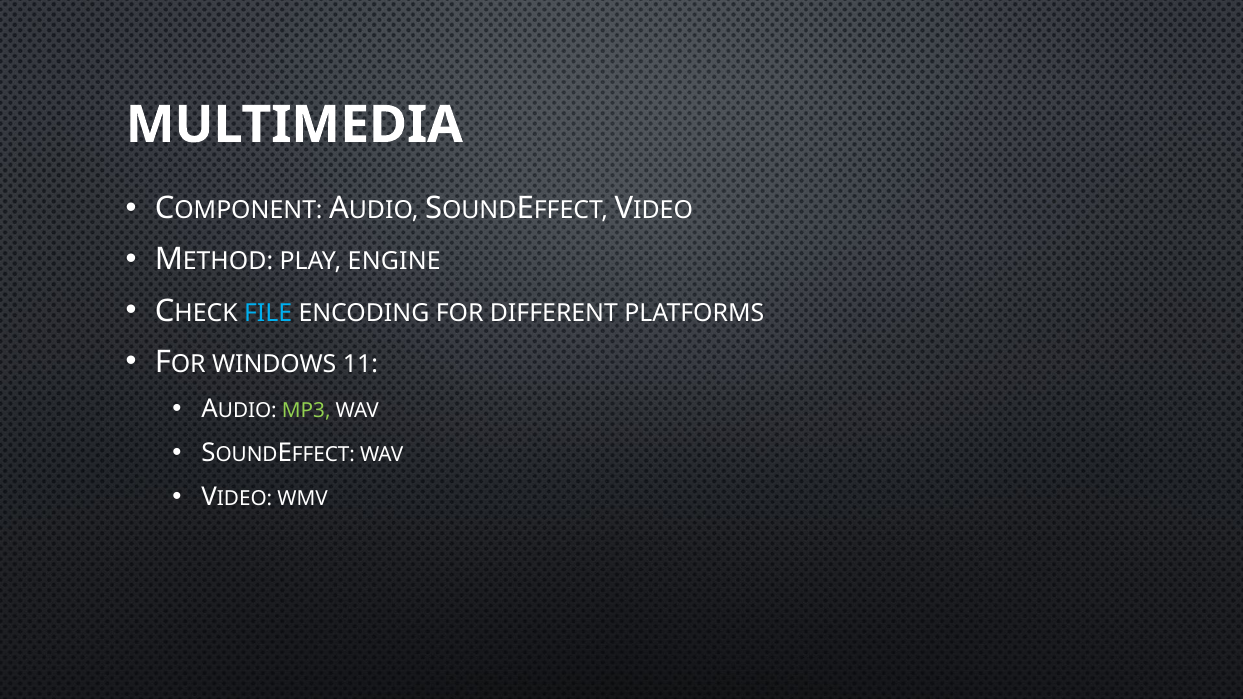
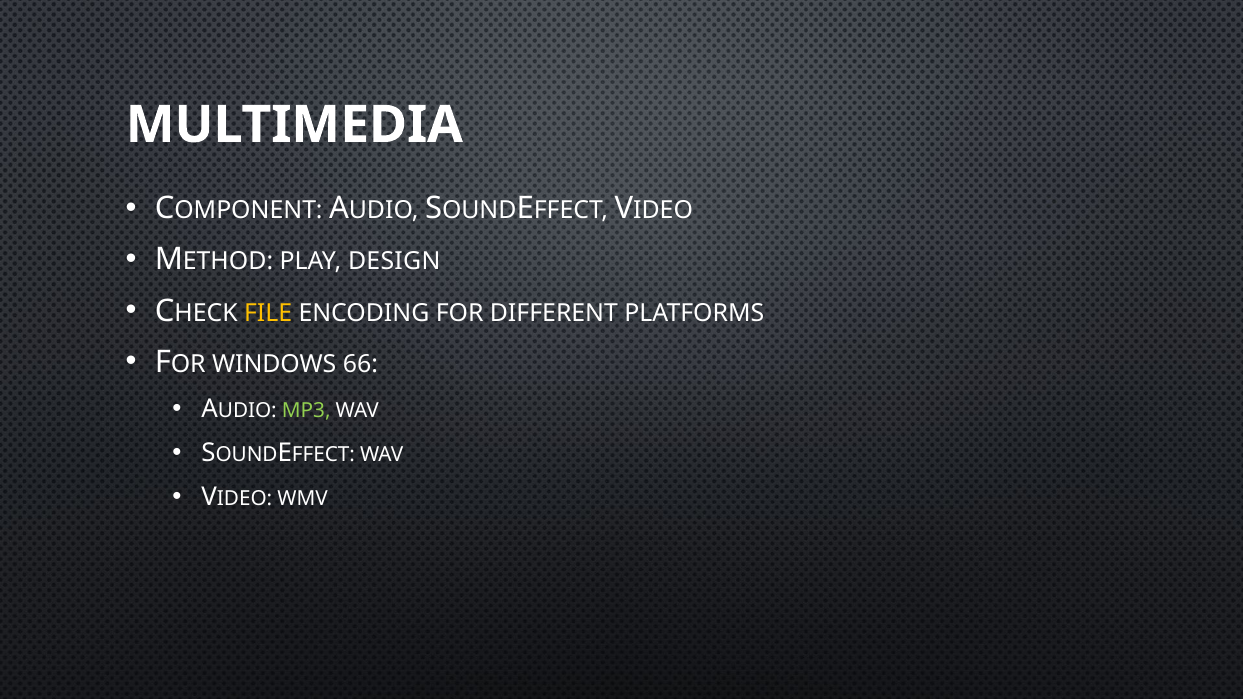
ENGINE: ENGINE -> DESIGN
FILE colour: light blue -> yellow
11: 11 -> 66
